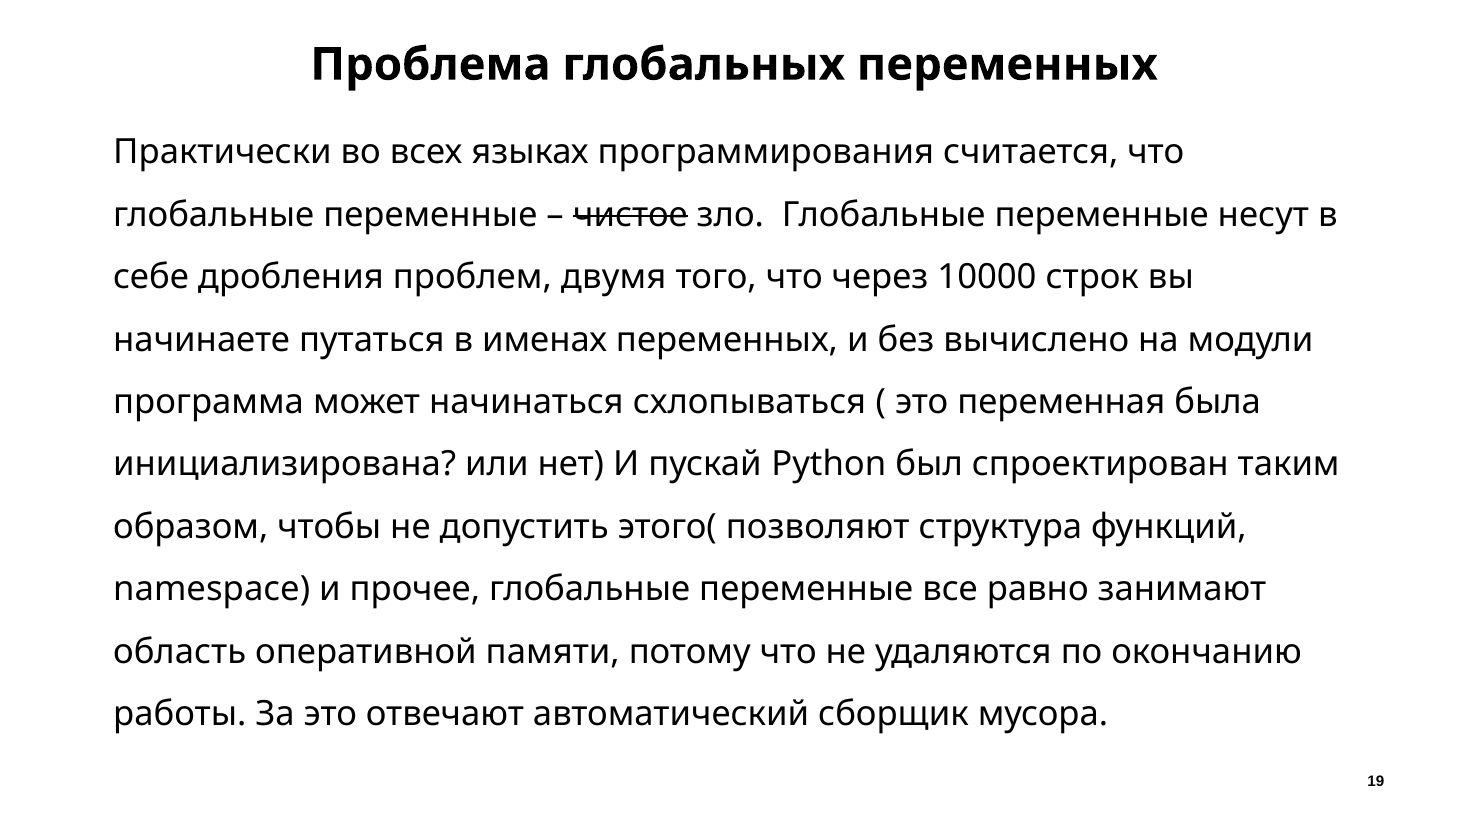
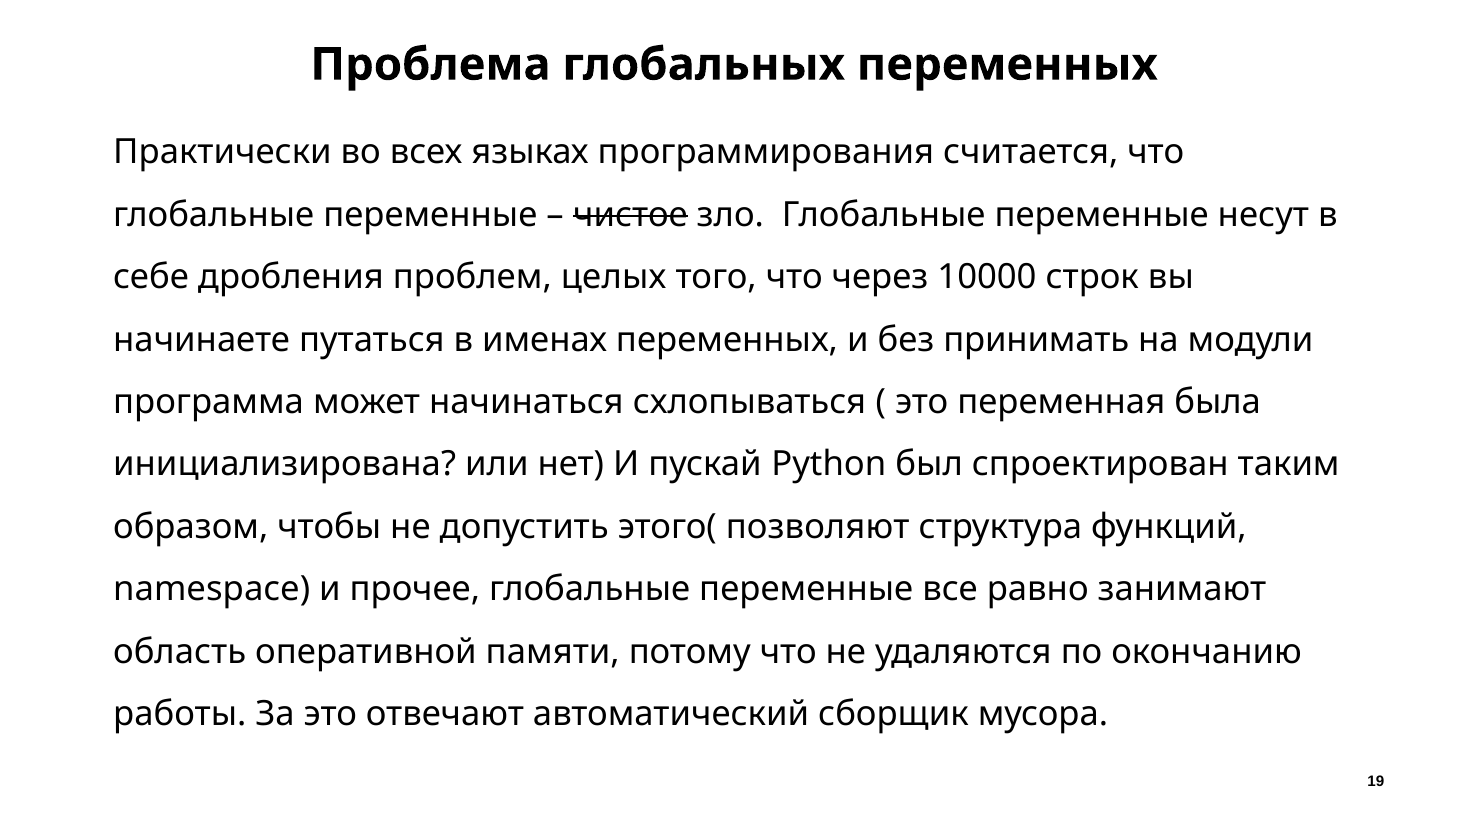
двумя: двумя -> целых
вычислено: вычислено -> принимать
